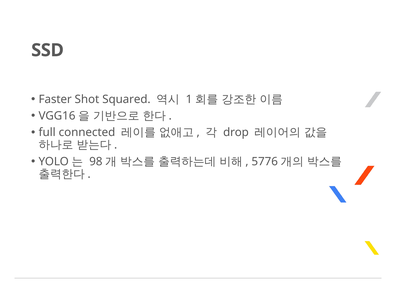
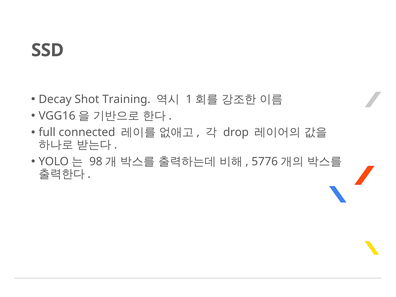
Faster: Faster -> Decay
Squared: Squared -> Training
